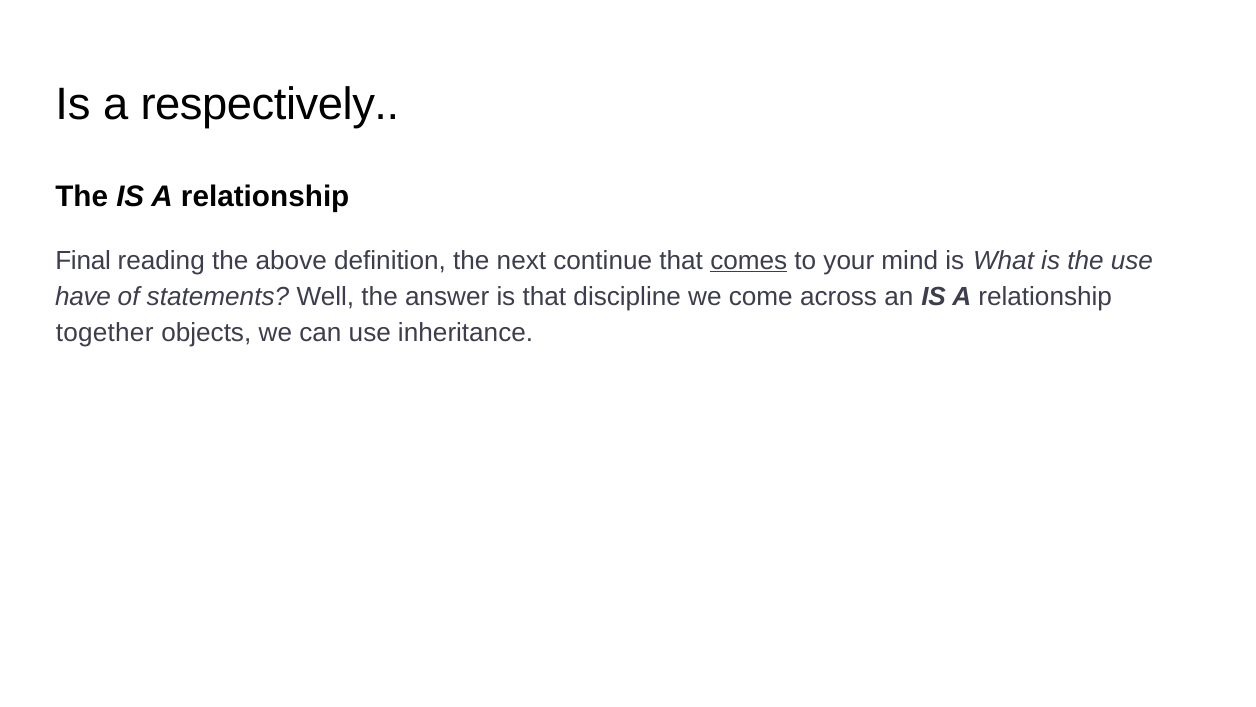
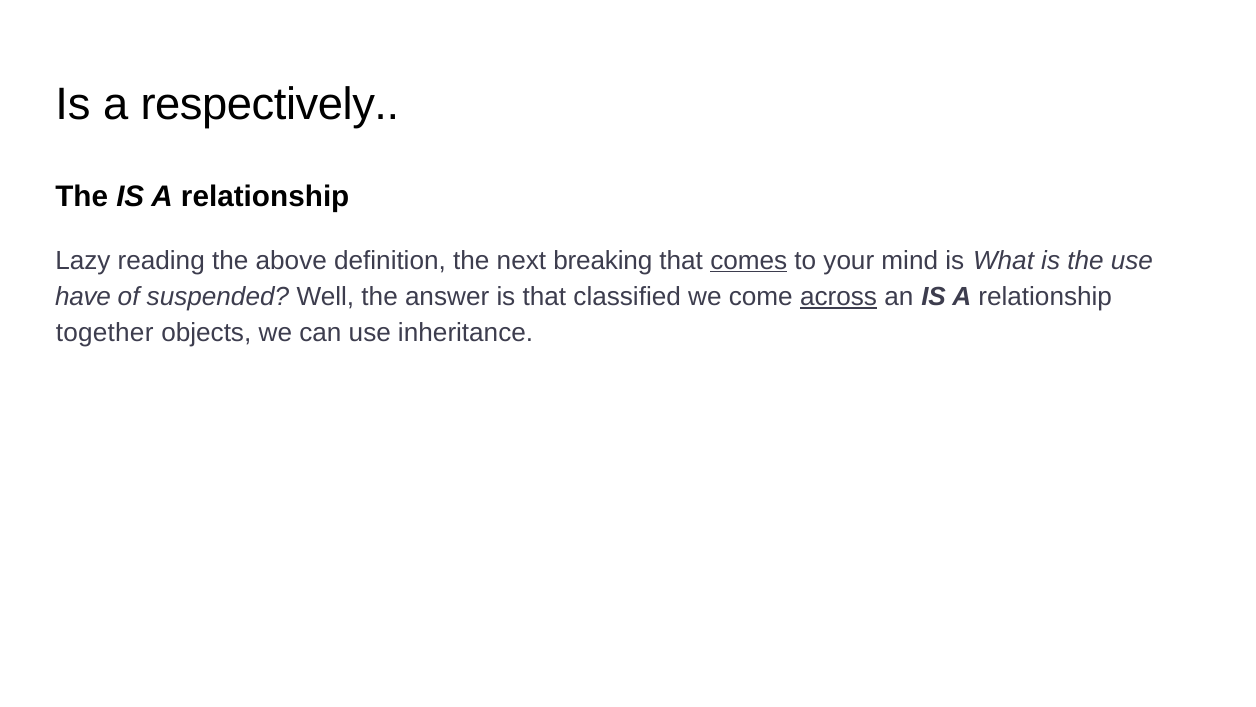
Final: Final -> Lazy
continue: continue -> breaking
statements: statements -> suspended
discipline: discipline -> classified
across underline: none -> present
